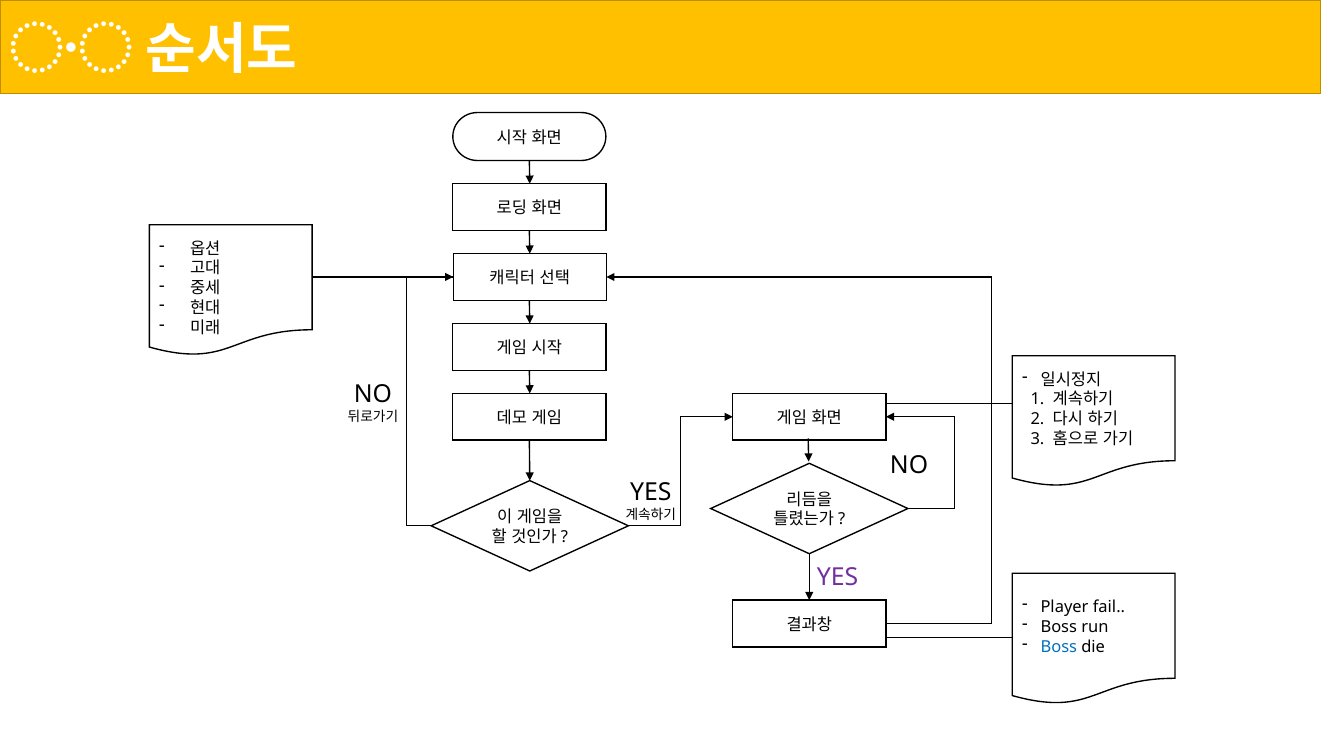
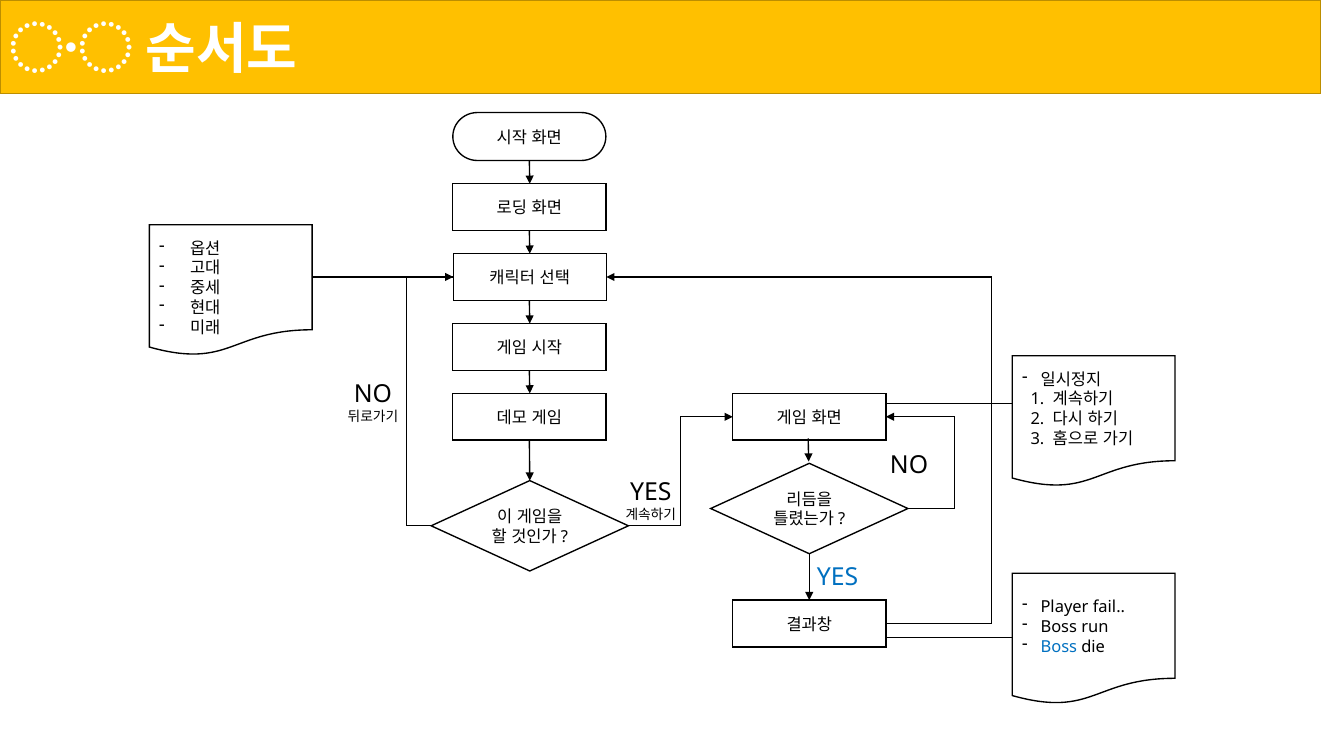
YES at (837, 577) colour: purple -> blue
